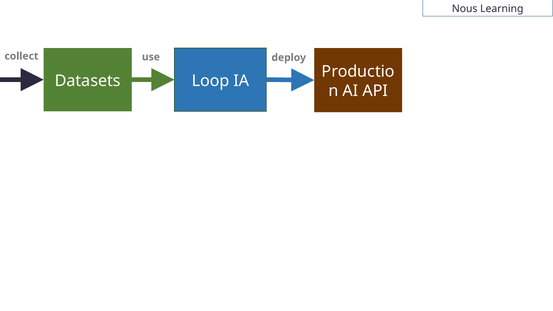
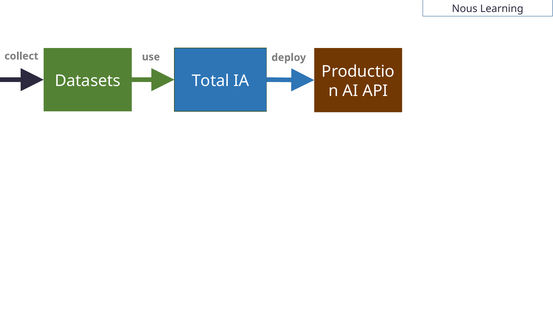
Loop: Loop -> Total
